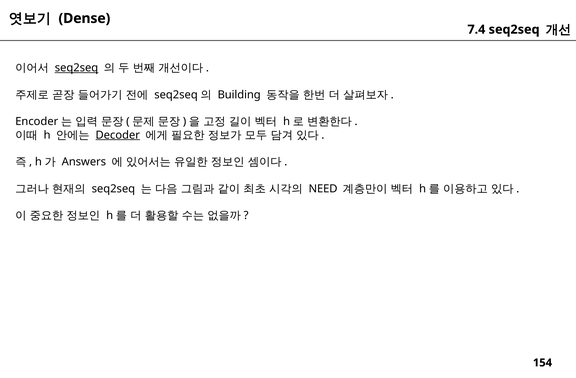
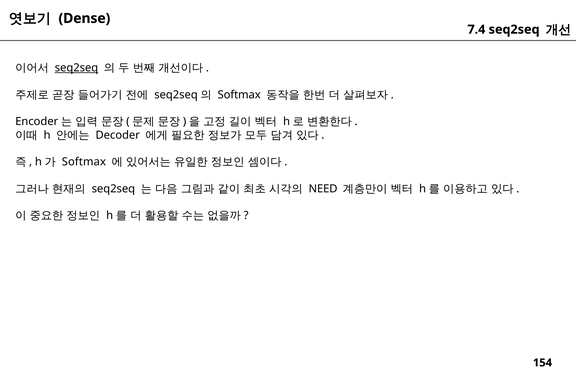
Building at (239, 95): Building -> Softmax
Decoder underline: present -> none
Answers at (84, 162): Answers -> Softmax
